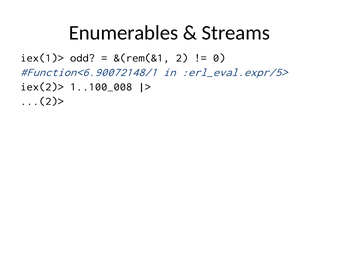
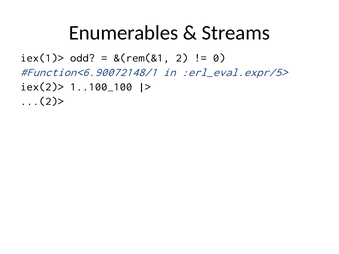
1..100_008: 1..100_008 -> 1..100_100
